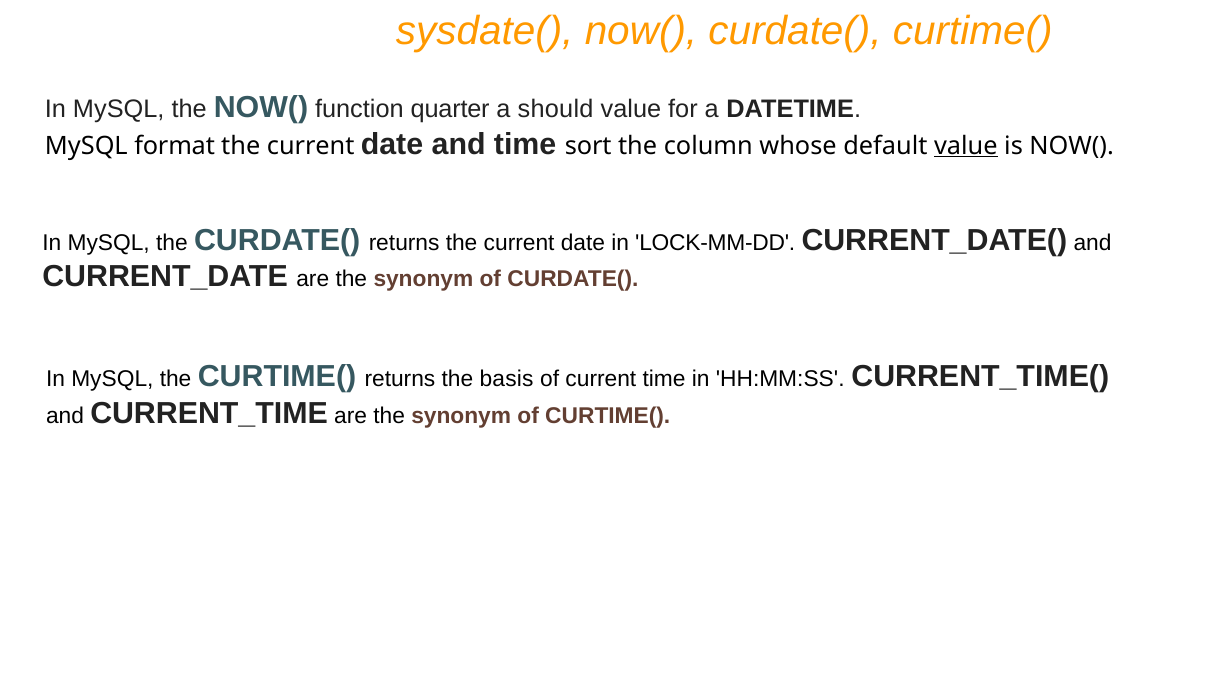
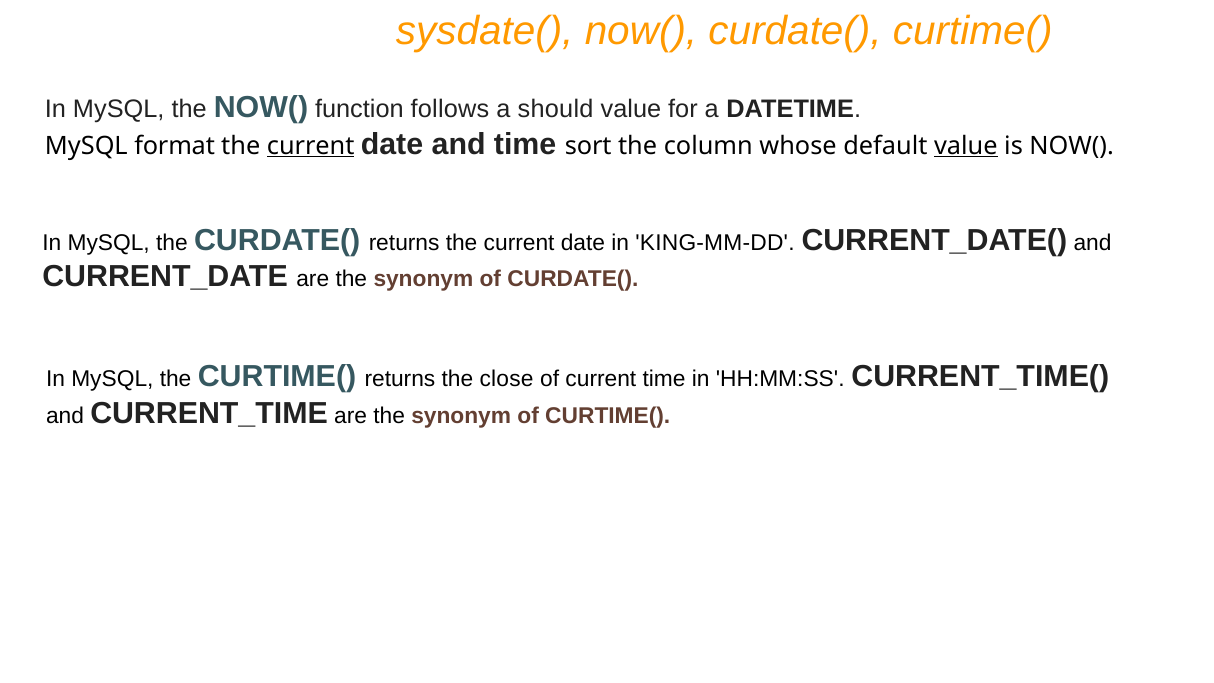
quarter: quarter -> follows
current at (311, 146) underline: none -> present
LOCK-MM-DD: LOCK-MM-DD -> KING-MM-DD
basis: basis -> close
